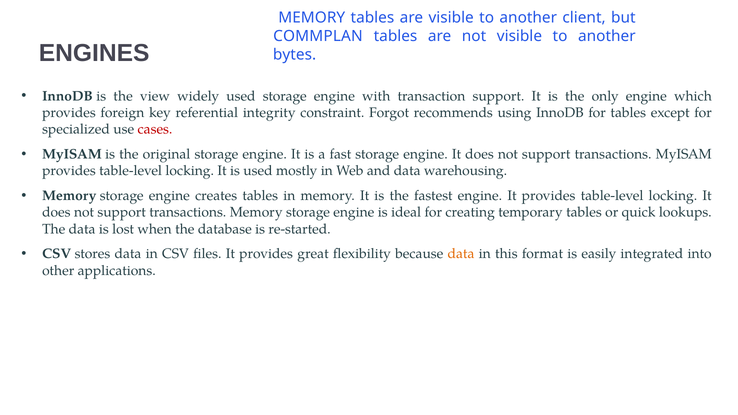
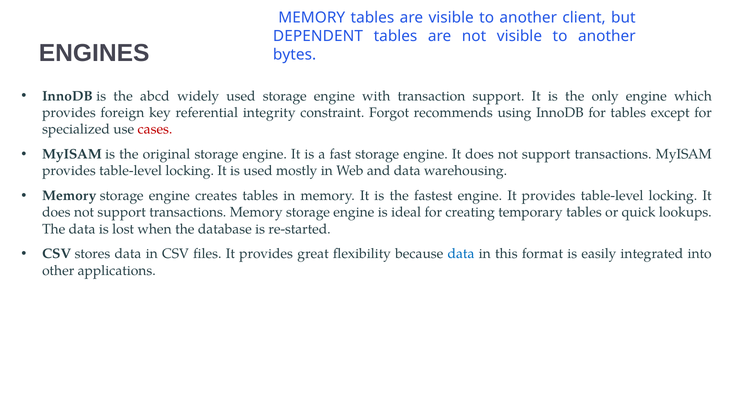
COMMPLAN: COMMPLAN -> DEPENDENT
view: view -> abcd
data at (461, 254) colour: orange -> blue
